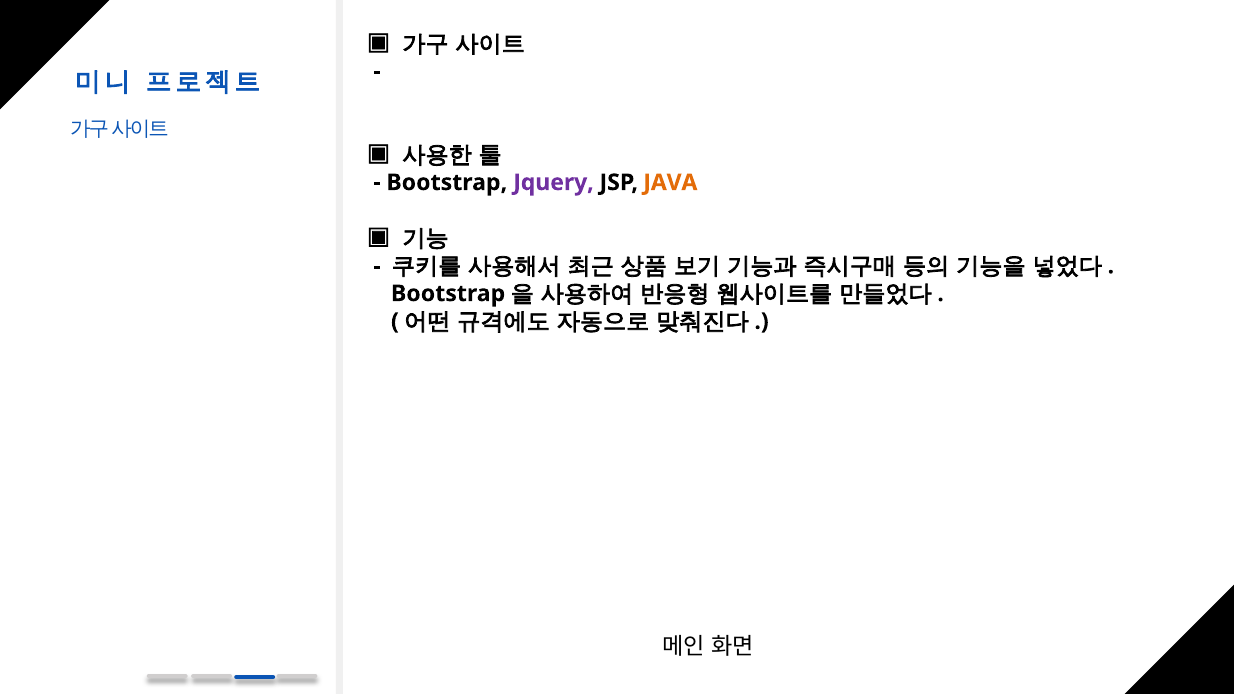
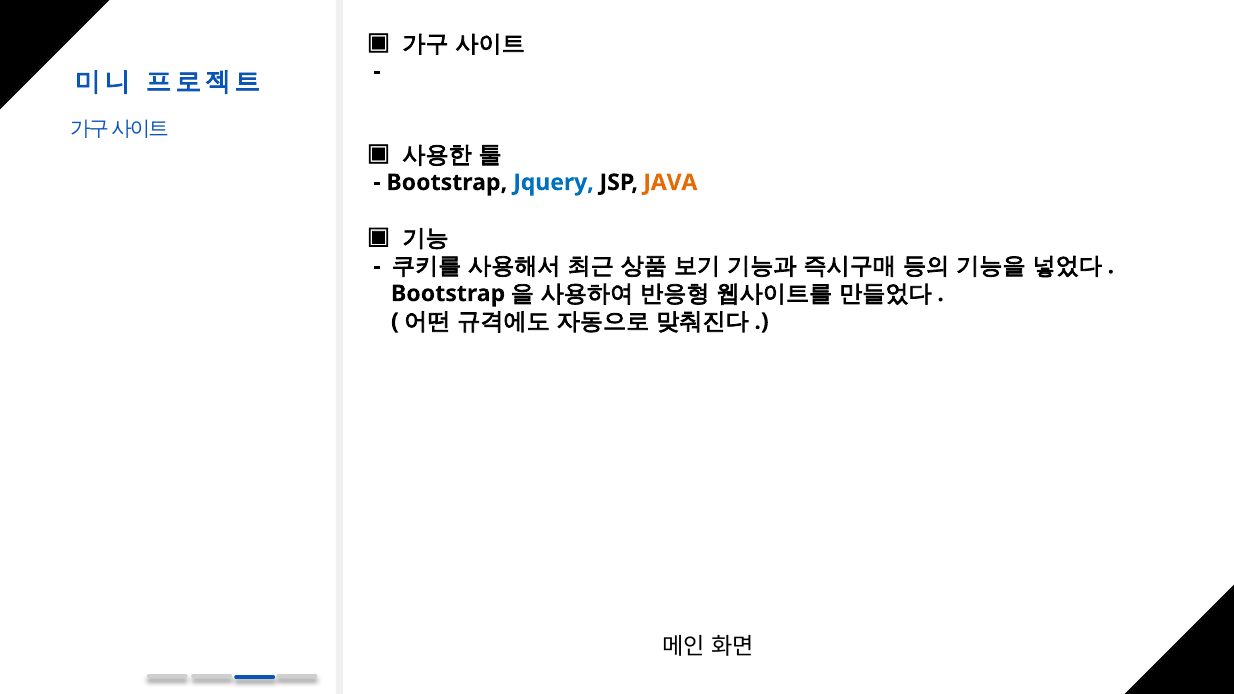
Jquery colour: purple -> blue
